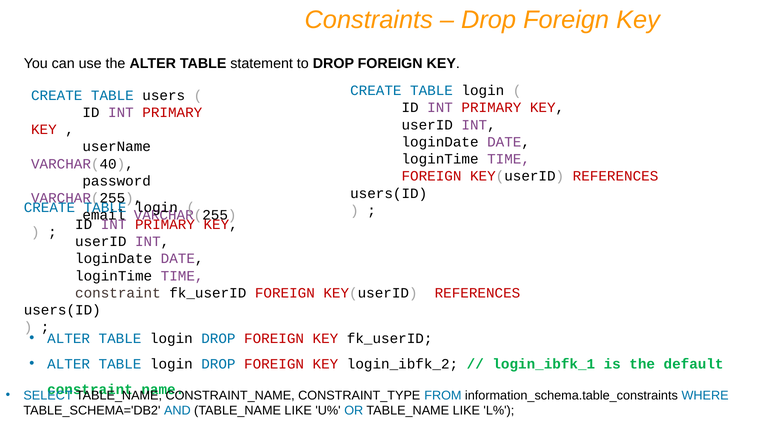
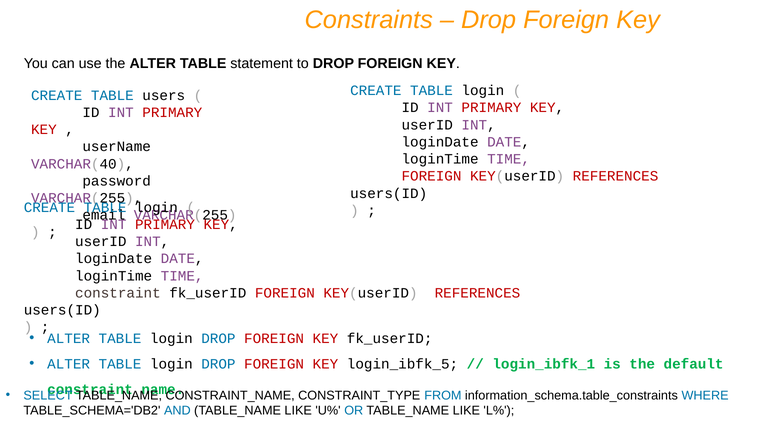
login_ibfk_2: login_ibfk_2 -> login_ibfk_5
